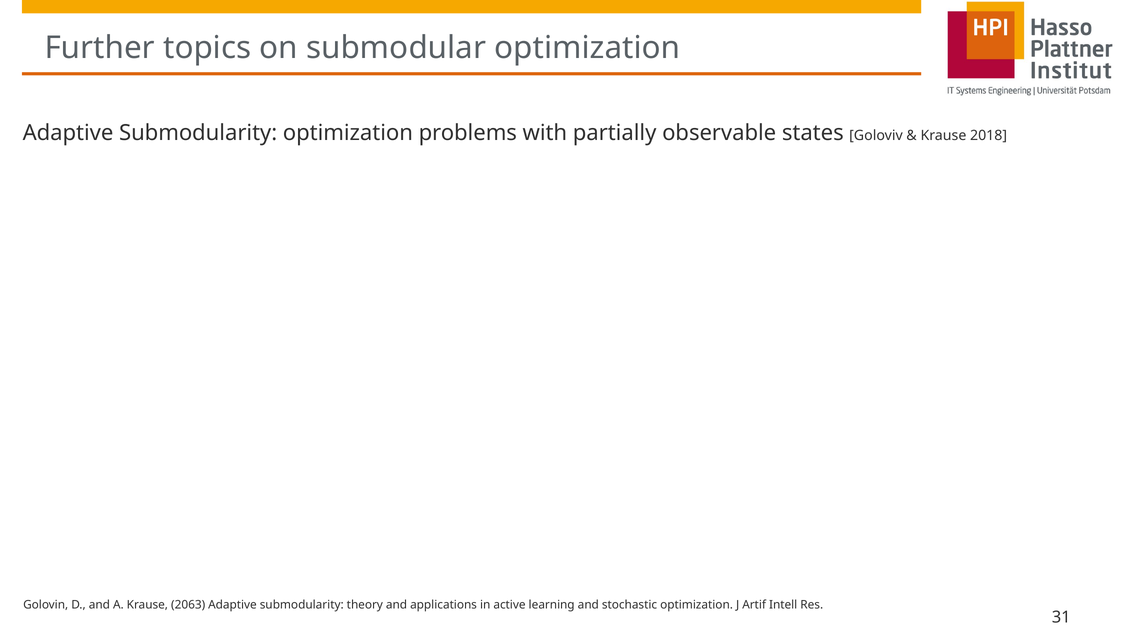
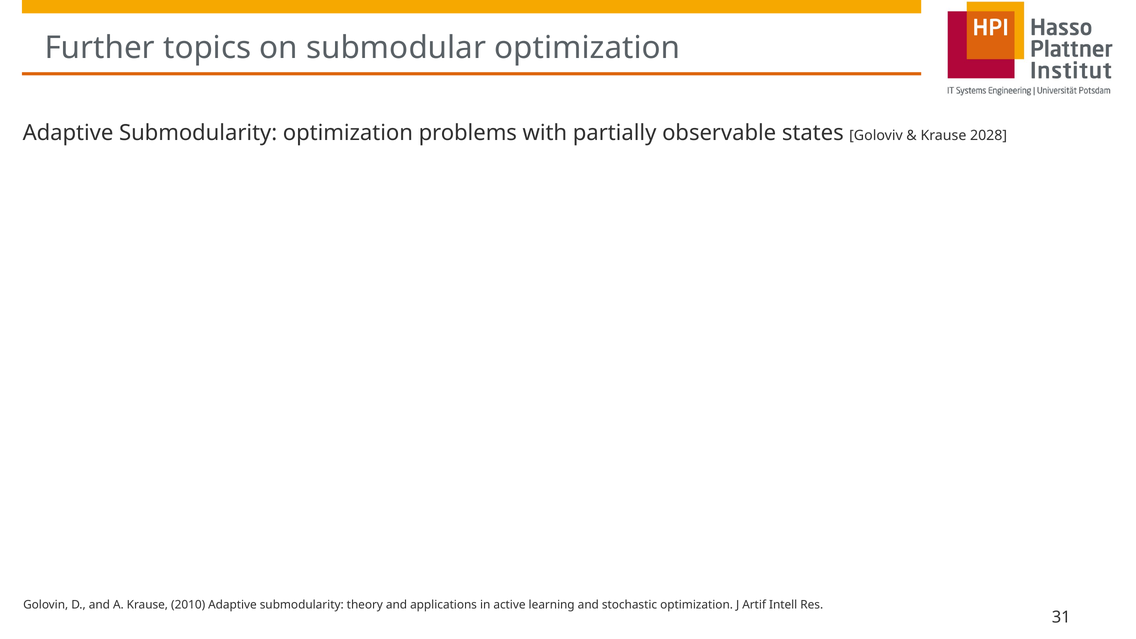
2018: 2018 -> 2028
2063: 2063 -> 2010
